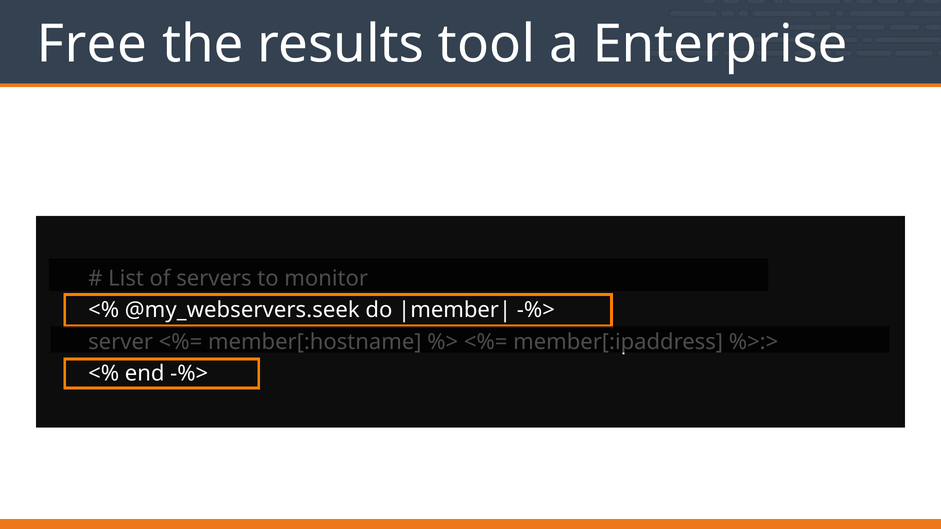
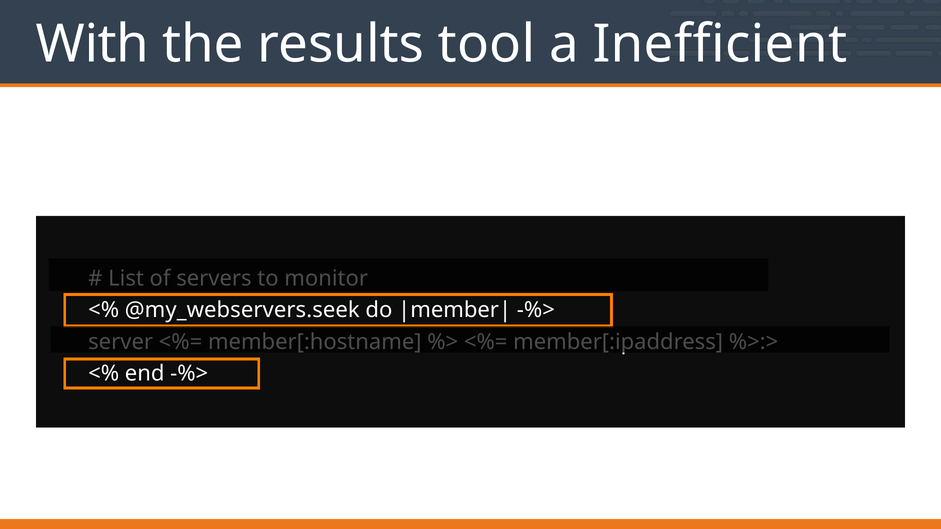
Free: Free -> With
Enterprise: Enterprise -> Inefficient
